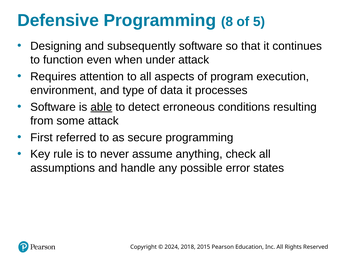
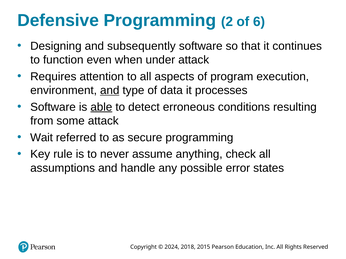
8: 8 -> 2
5: 5 -> 6
and at (110, 90) underline: none -> present
First: First -> Wait
